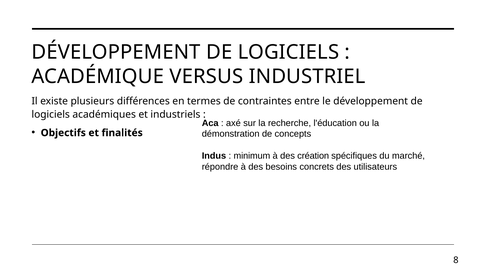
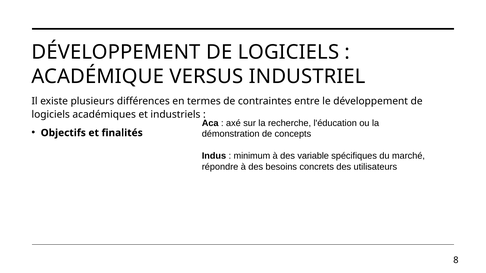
création: création -> variable
